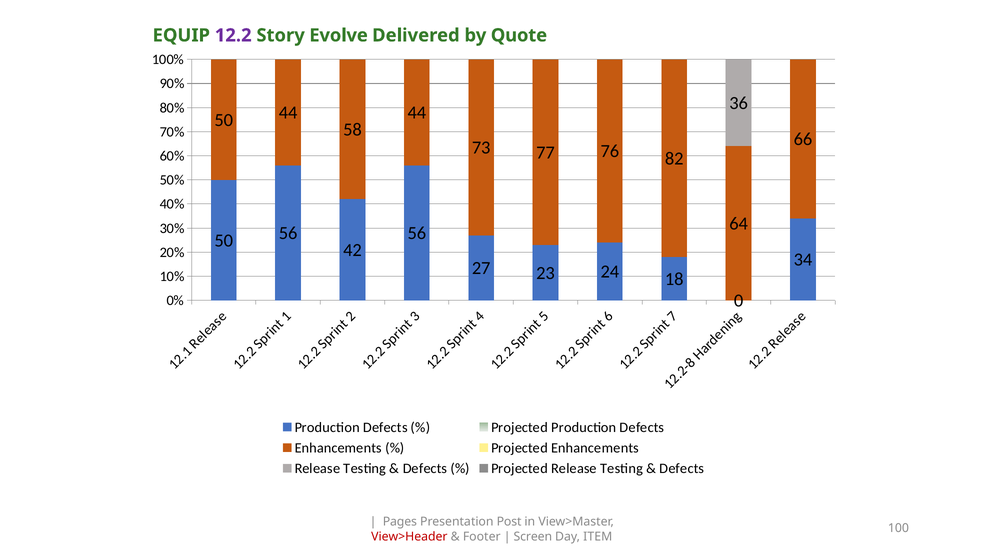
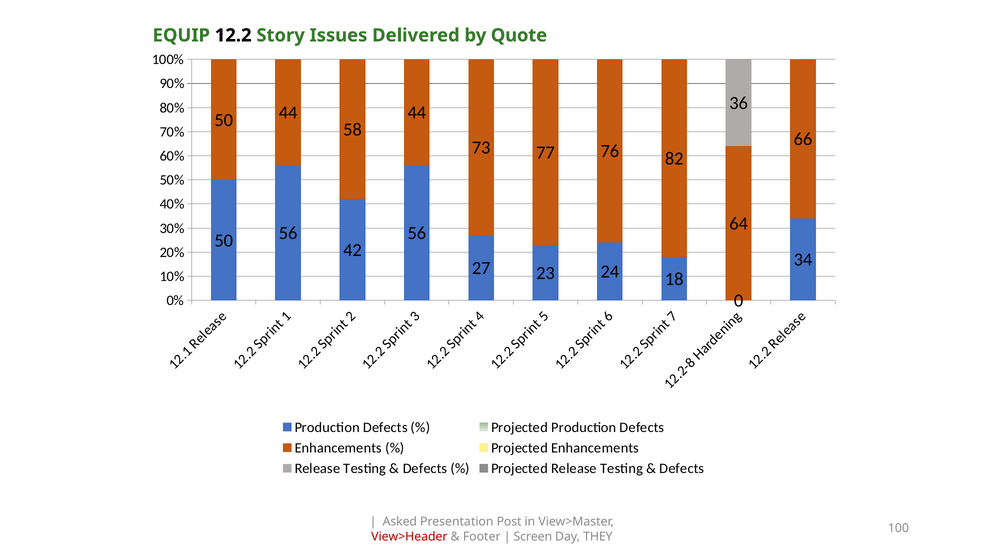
12.2 colour: purple -> black
Evolve: Evolve -> Issues
Pages: Pages -> Asked
ITEM: ITEM -> THEY
